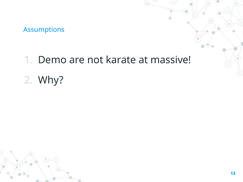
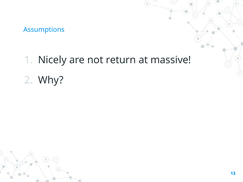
Demo: Demo -> Nicely
karate: karate -> return
